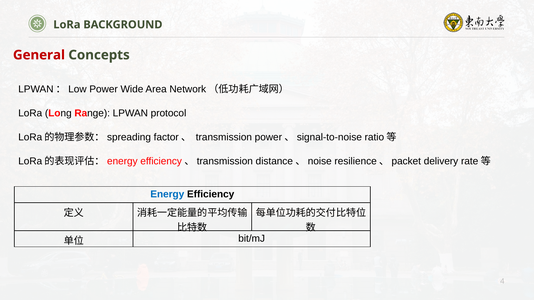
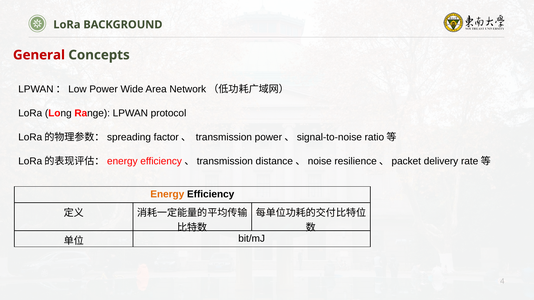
Energy colour: blue -> orange
